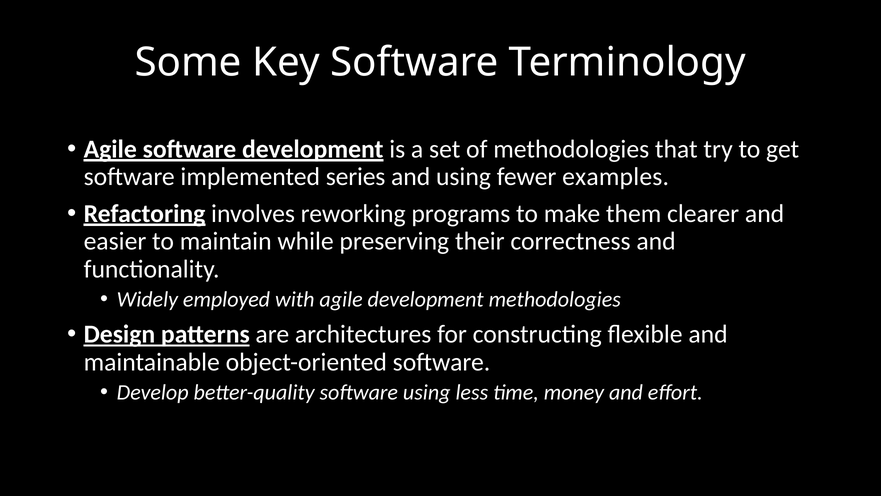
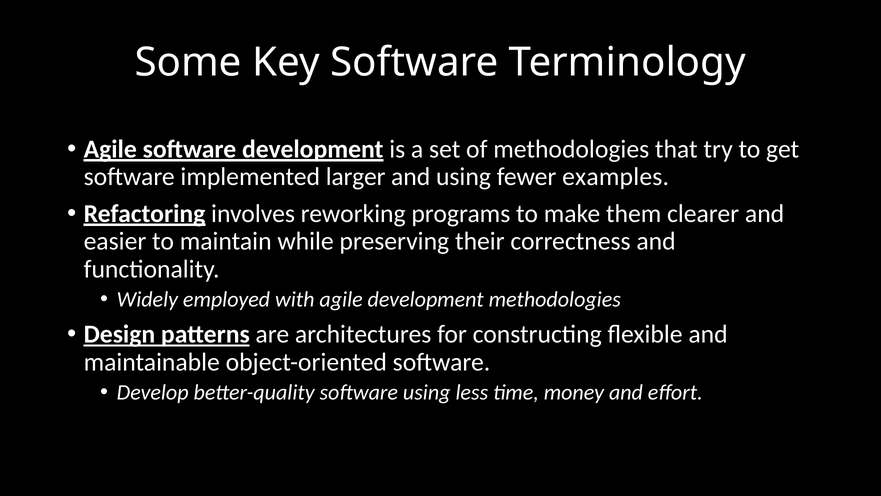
series: series -> larger
